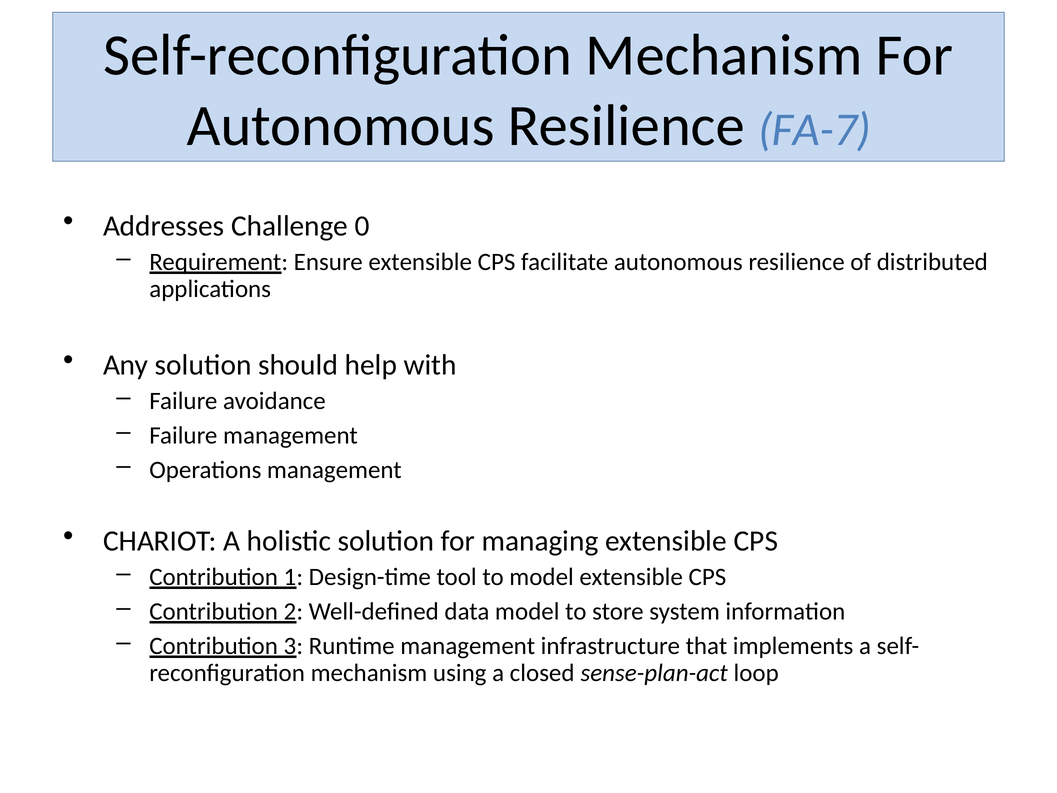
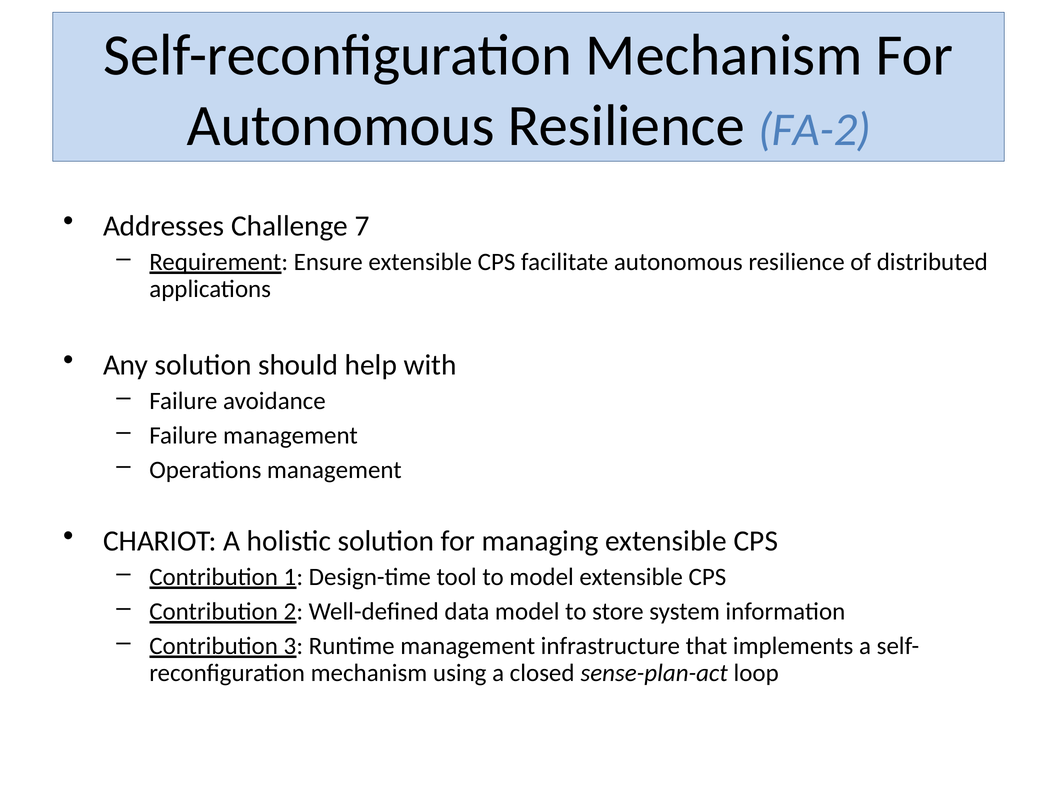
FA-7: FA-7 -> FA-2
0: 0 -> 7
